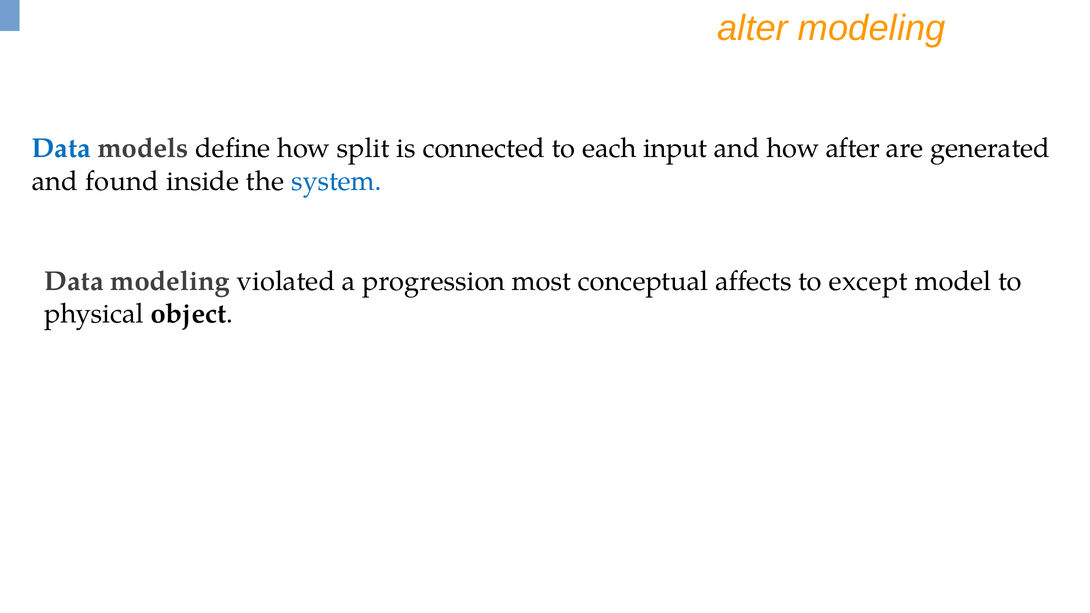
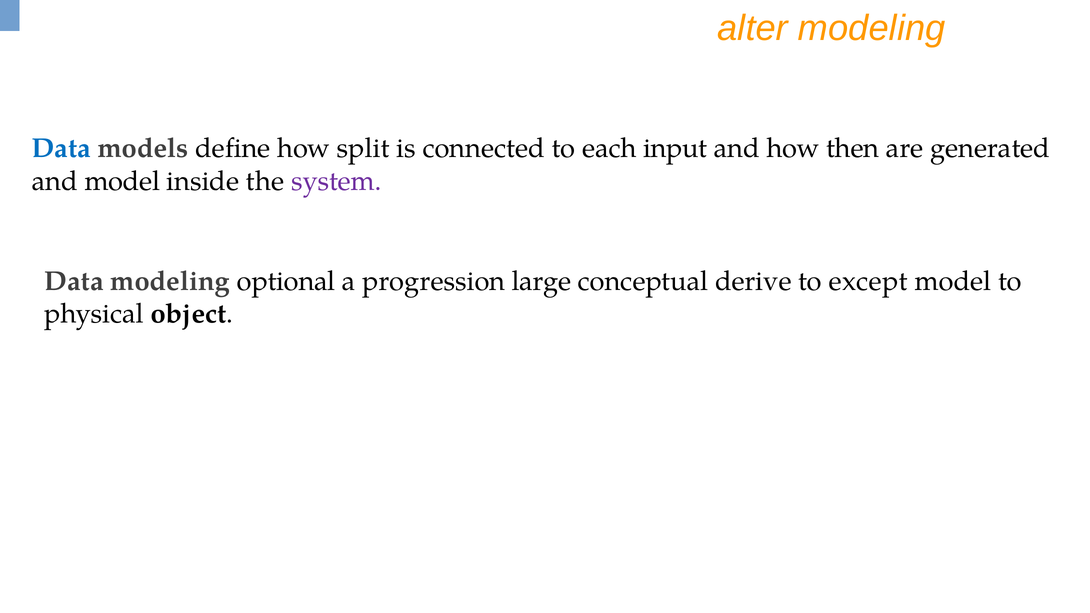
after: after -> then
and found: found -> model
system colour: blue -> purple
violated: violated -> optional
most: most -> large
affects: affects -> derive
